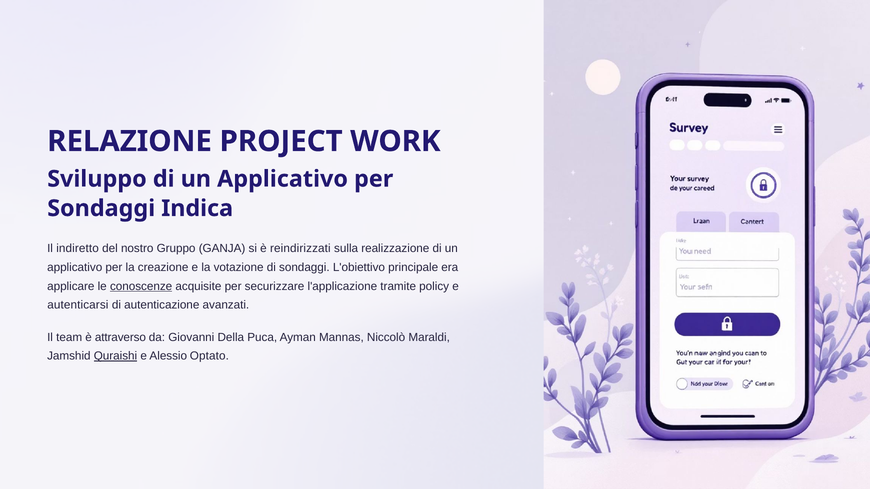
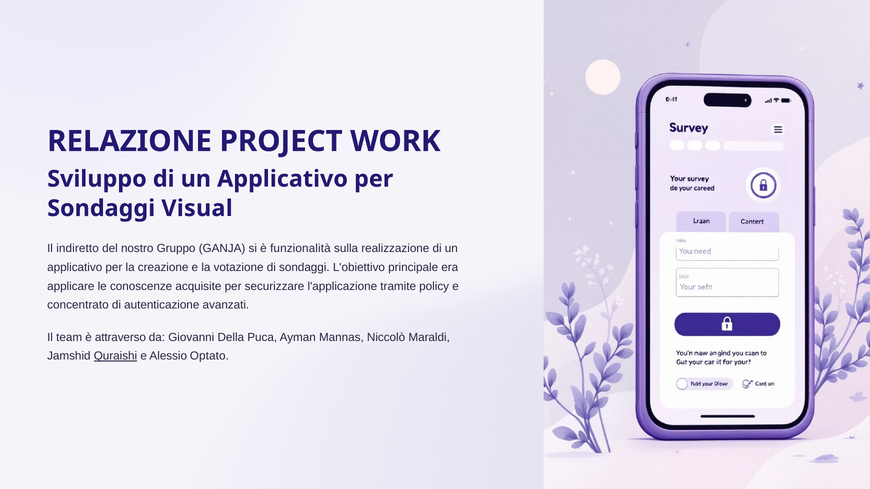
Indica: Indica -> Visual
reindirizzati: reindirizzati -> funzionalità
conoscenze underline: present -> none
autenticarsi: autenticarsi -> concentrato
